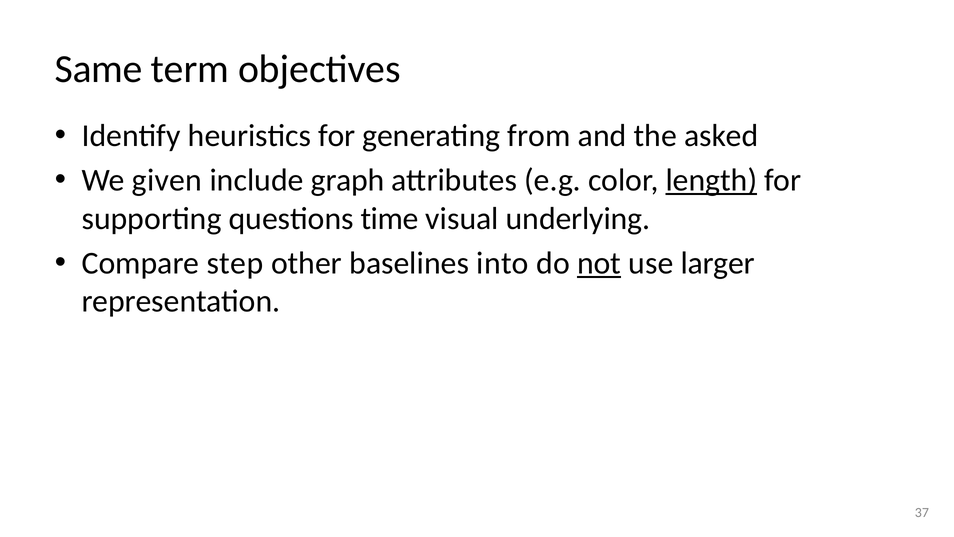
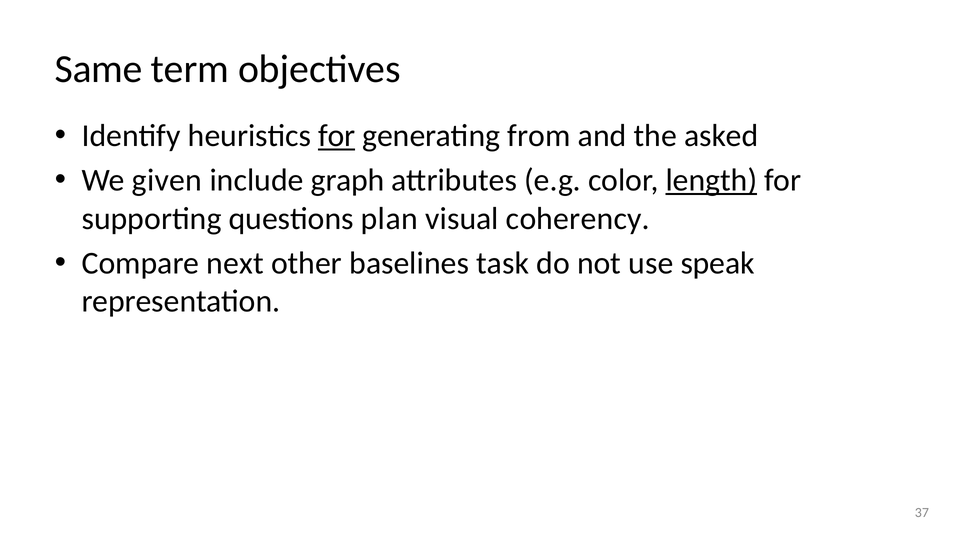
for at (337, 136) underline: none -> present
time: time -> plan
underlying: underlying -> coherency
step: step -> next
into: into -> task
not underline: present -> none
larger: larger -> speak
